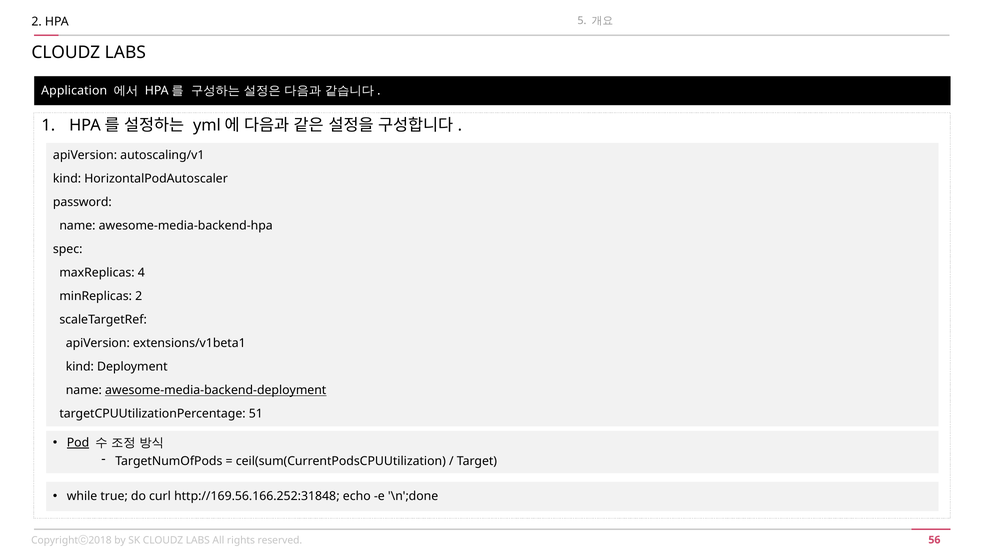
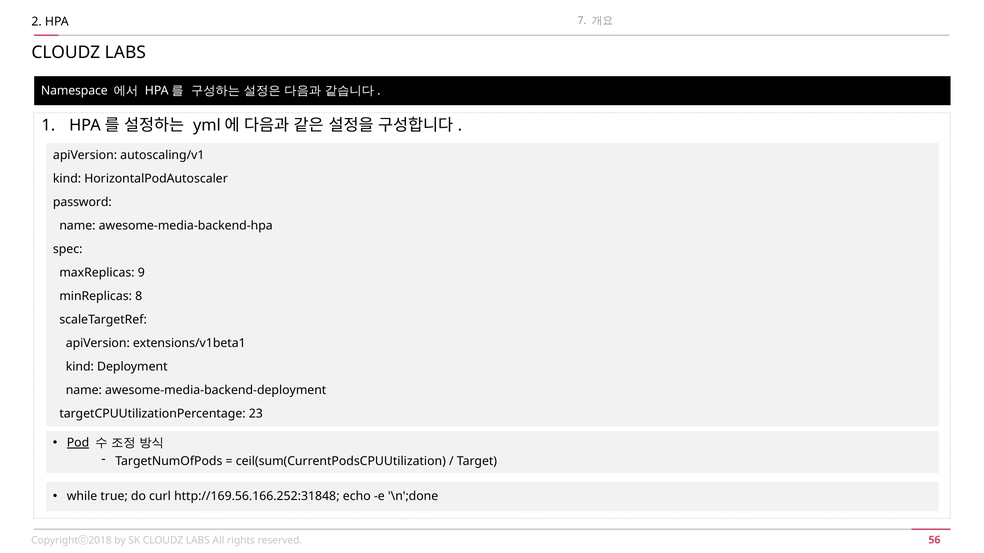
5: 5 -> 7
Application: Application -> Namespace
4: 4 -> 9
minReplicas 2: 2 -> 8
awesome-media-backend-deployment underline: present -> none
51: 51 -> 23
